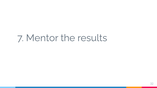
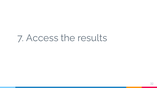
Mentor: Mentor -> Access
